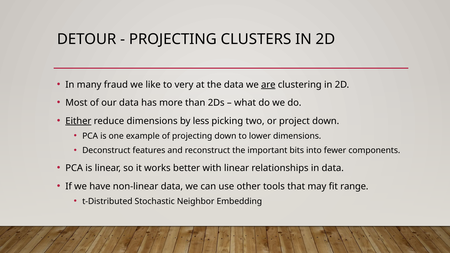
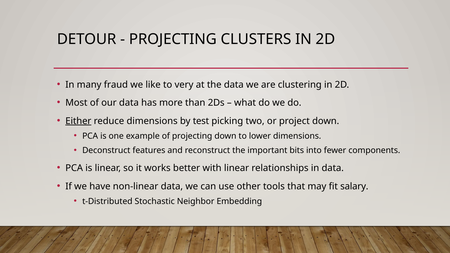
are underline: present -> none
less: less -> test
range: range -> salary
